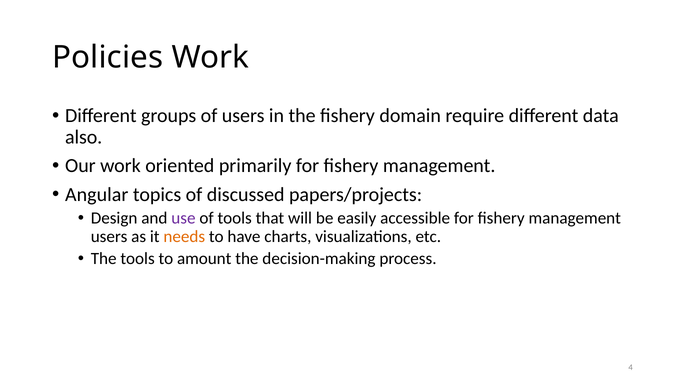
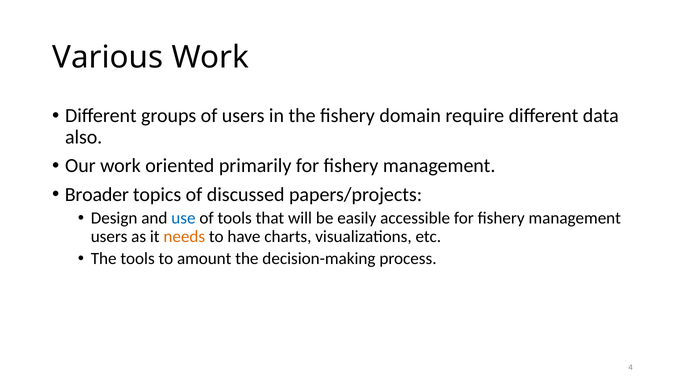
Policies: Policies -> Various
Angular: Angular -> Broader
use colour: purple -> blue
